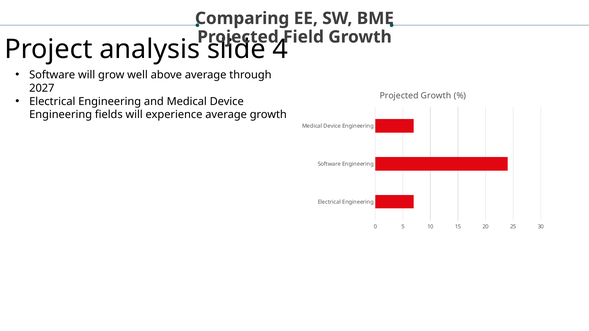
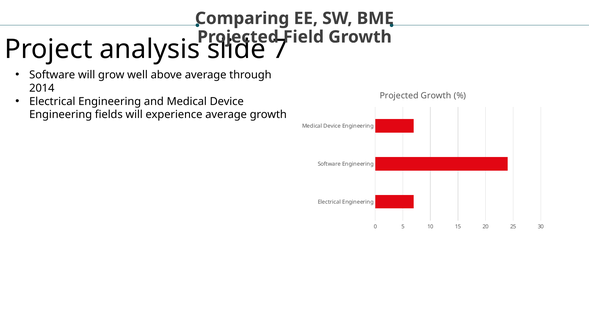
4: 4 -> 7
2027: 2027 -> 2014
